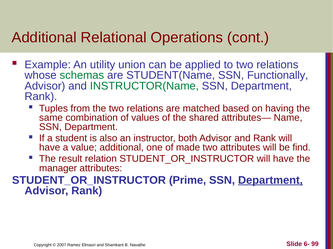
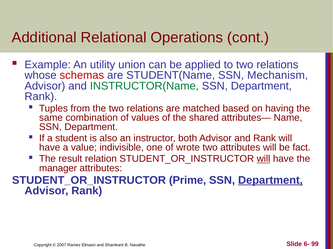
schemas colour: green -> red
Functionally: Functionally -> Mechanism
value additional: additional -> indivisible
made: made -> wrote
find: find -> fact
will at (264, 159) underline: none -> present
